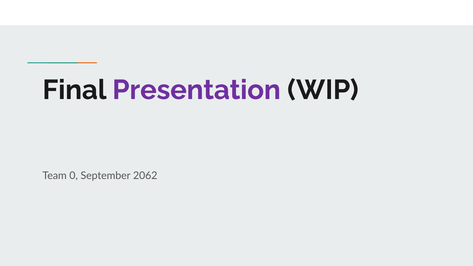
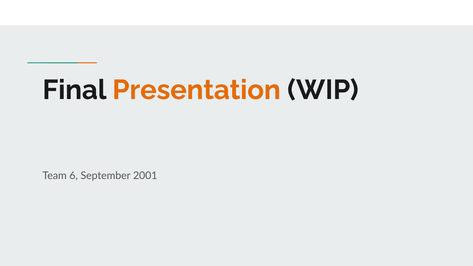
Presentation colour: purple -> orange
0: 0 -> 6
2062: 2062 -> 2001
